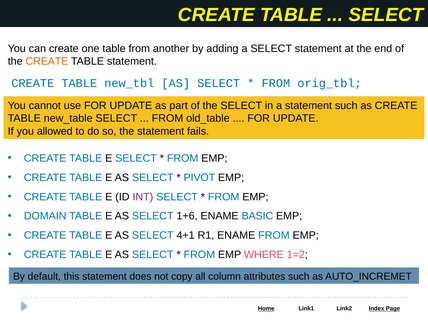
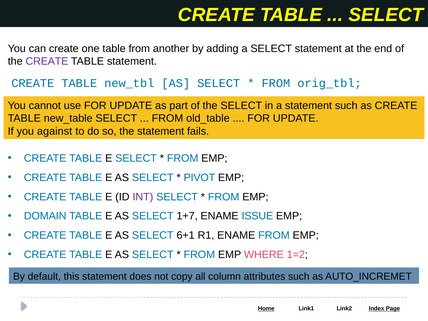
CREATE at (47, 61) colour: orange -> purple
allowed: allowed -> against
1+6: 1+6 -> 1+7
BASIC: BASIC -> ISSUE
4+1: 4+1 -> 6+1
